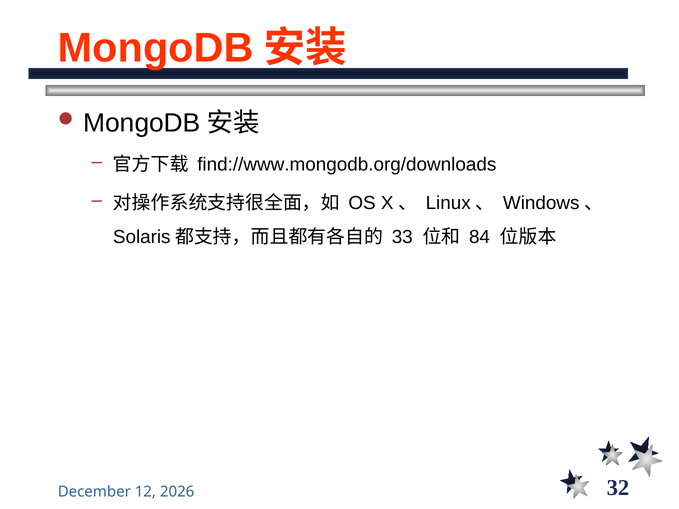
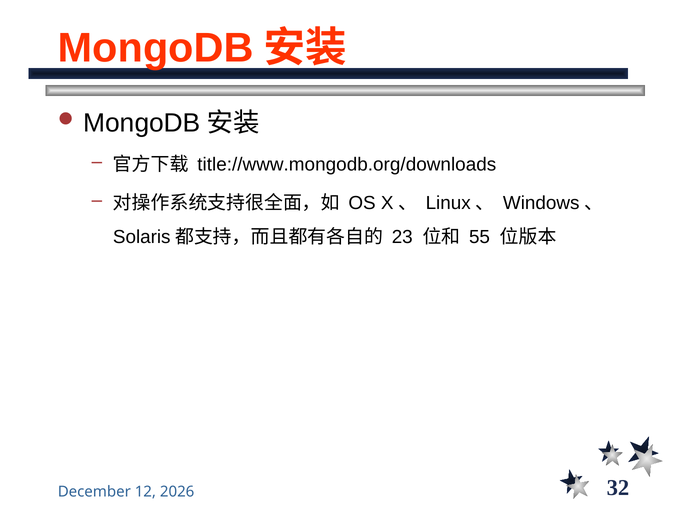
find://www.mongodb.org/downloads: find://www.mongodb.org/downloads -> title://www.mongodb.org/downloads
33: 33 -> 23
84: 84 -> 55
